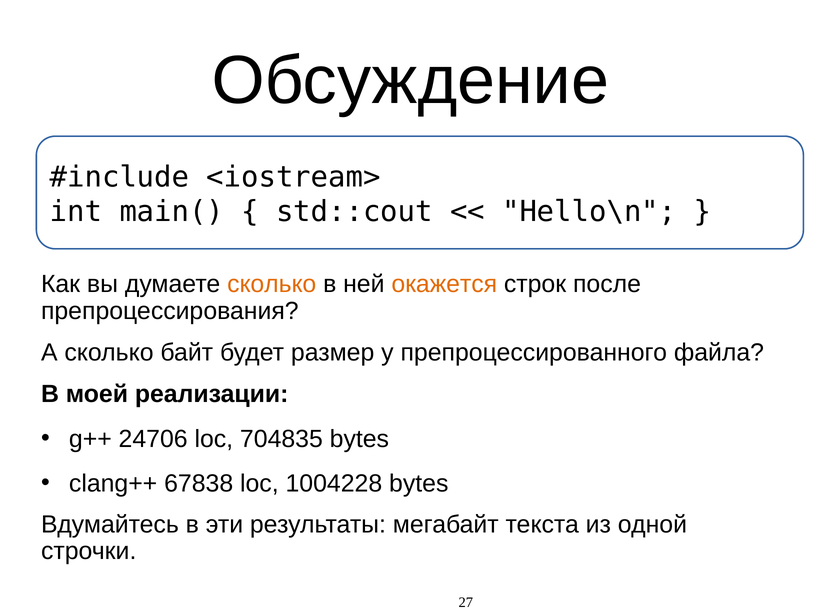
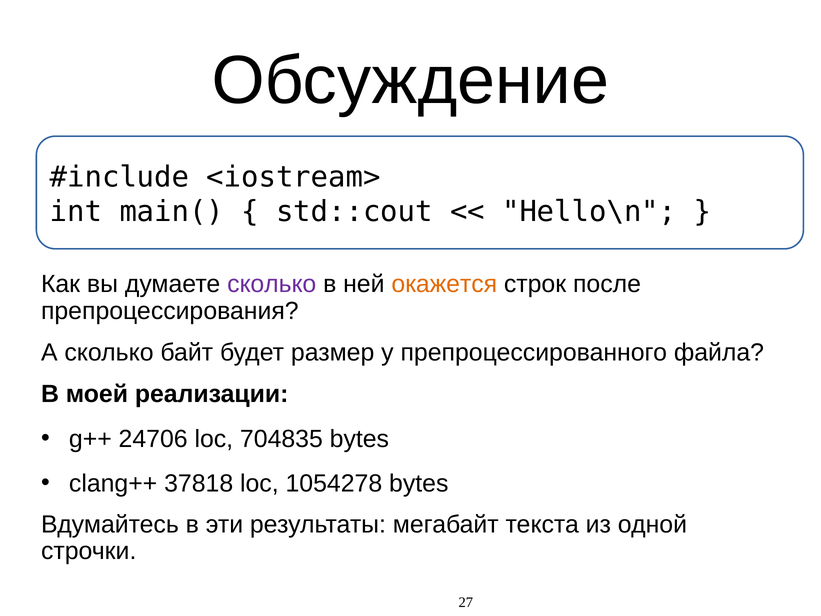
сколько at (272, 284) colour: orange -> purple
67838: 67838 -> 37818
1004228: 1004228 -> 1054278
